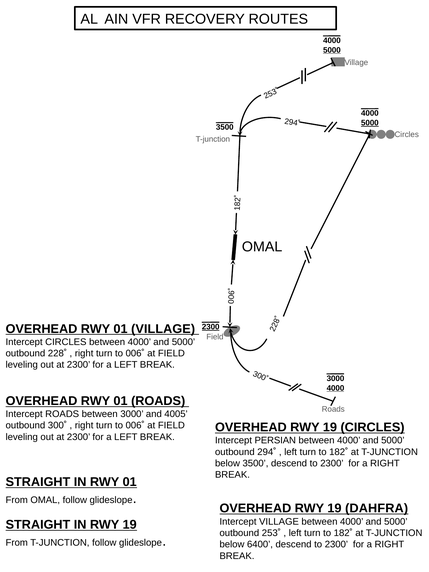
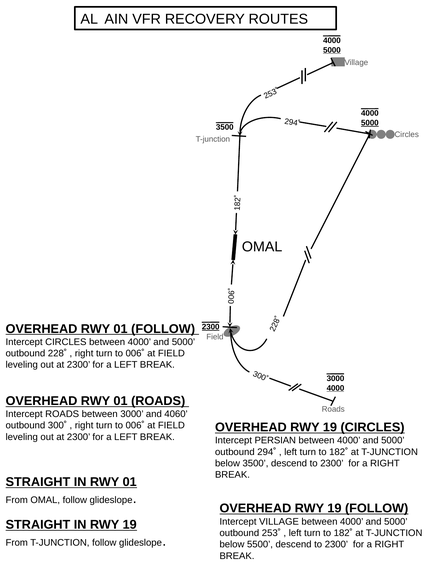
01 VILLAGE: VILLAGE -> FOLLOW
4005: 4005 -> 4060
19 DAHFRA: DAHFRA -> FOLLOW
6400: 6400 -> 5500
